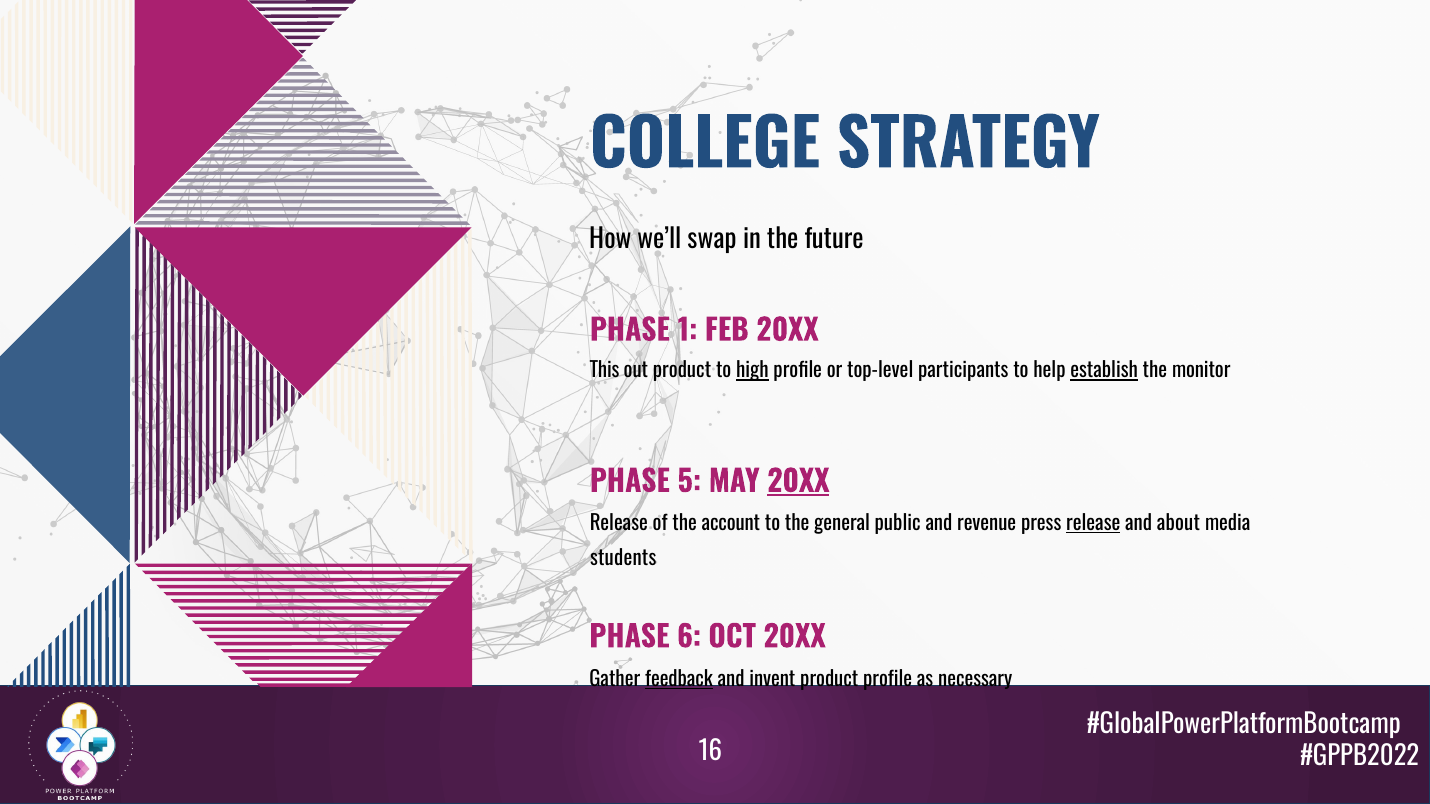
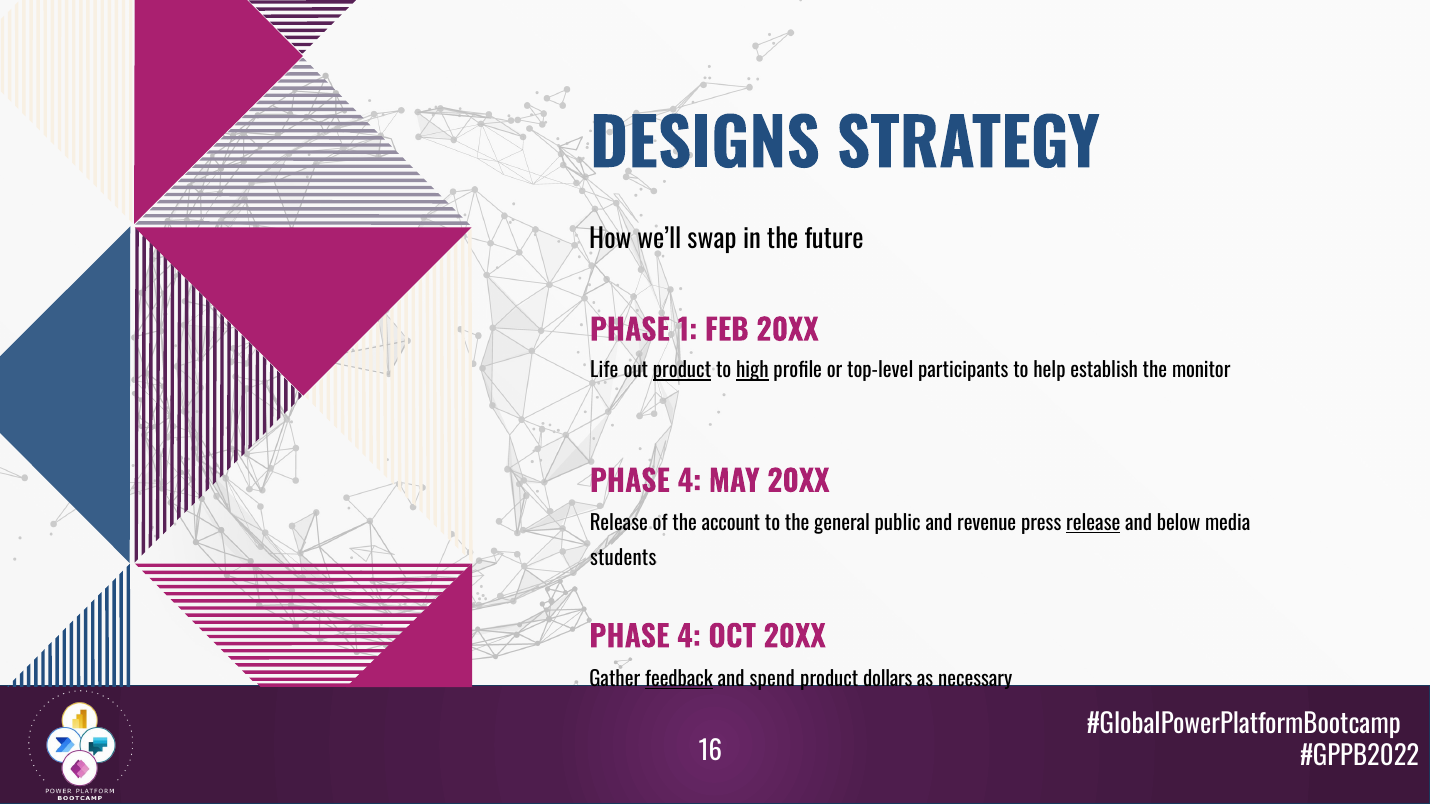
COLLEGE: COLLEGE -> DESIGNS
This: This -> Life
product at (682, 371) underline: none -> present
establish underline: present -> none
5 at (689, 482): 5 -> 4
20XX at (798, 482) underline: present -> none
about: about -> below
6 at (689, 638): 6 -> 4
invent: invent -> spend
product profile: profile -> dollars
